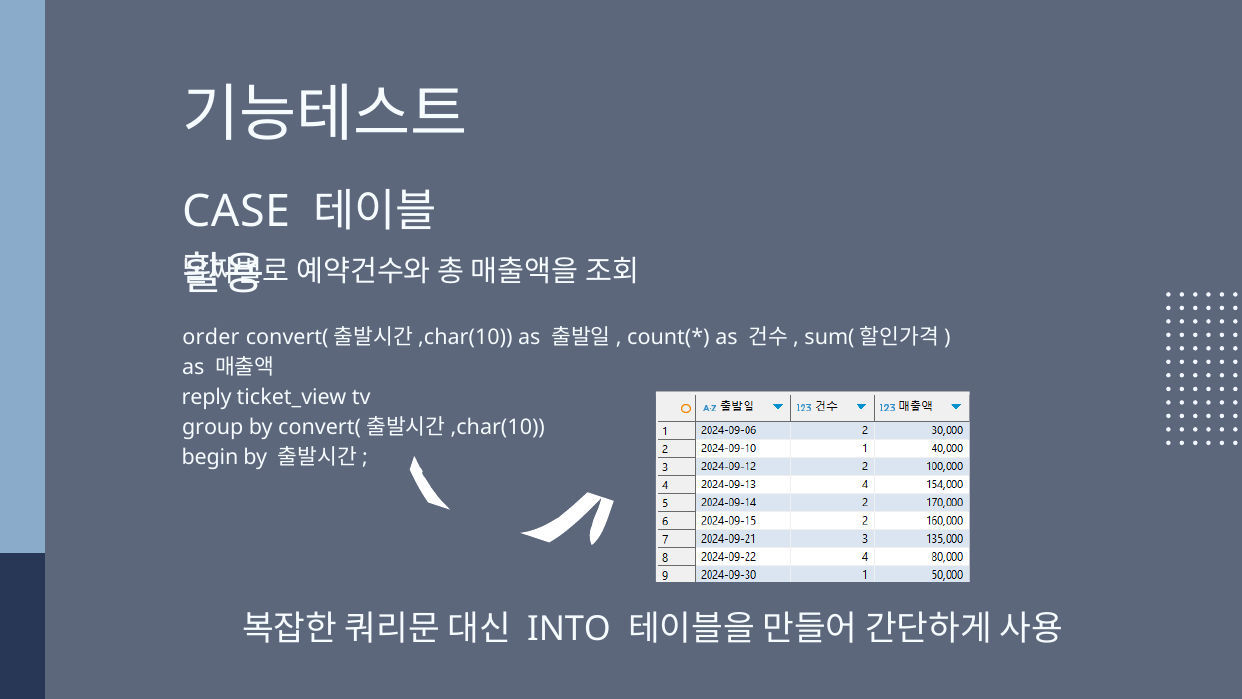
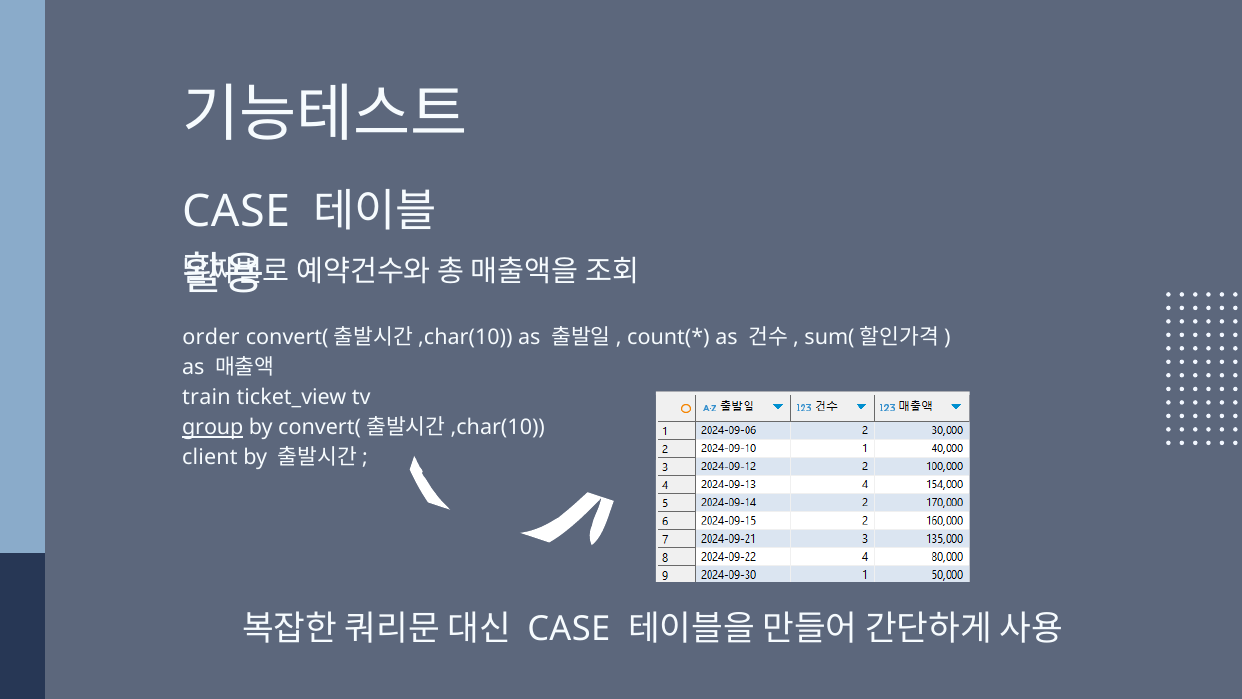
reply: reply -> train
group underline: none -> present
begin: begin -> client
INTO at (569, 629): INTO -> CASE
